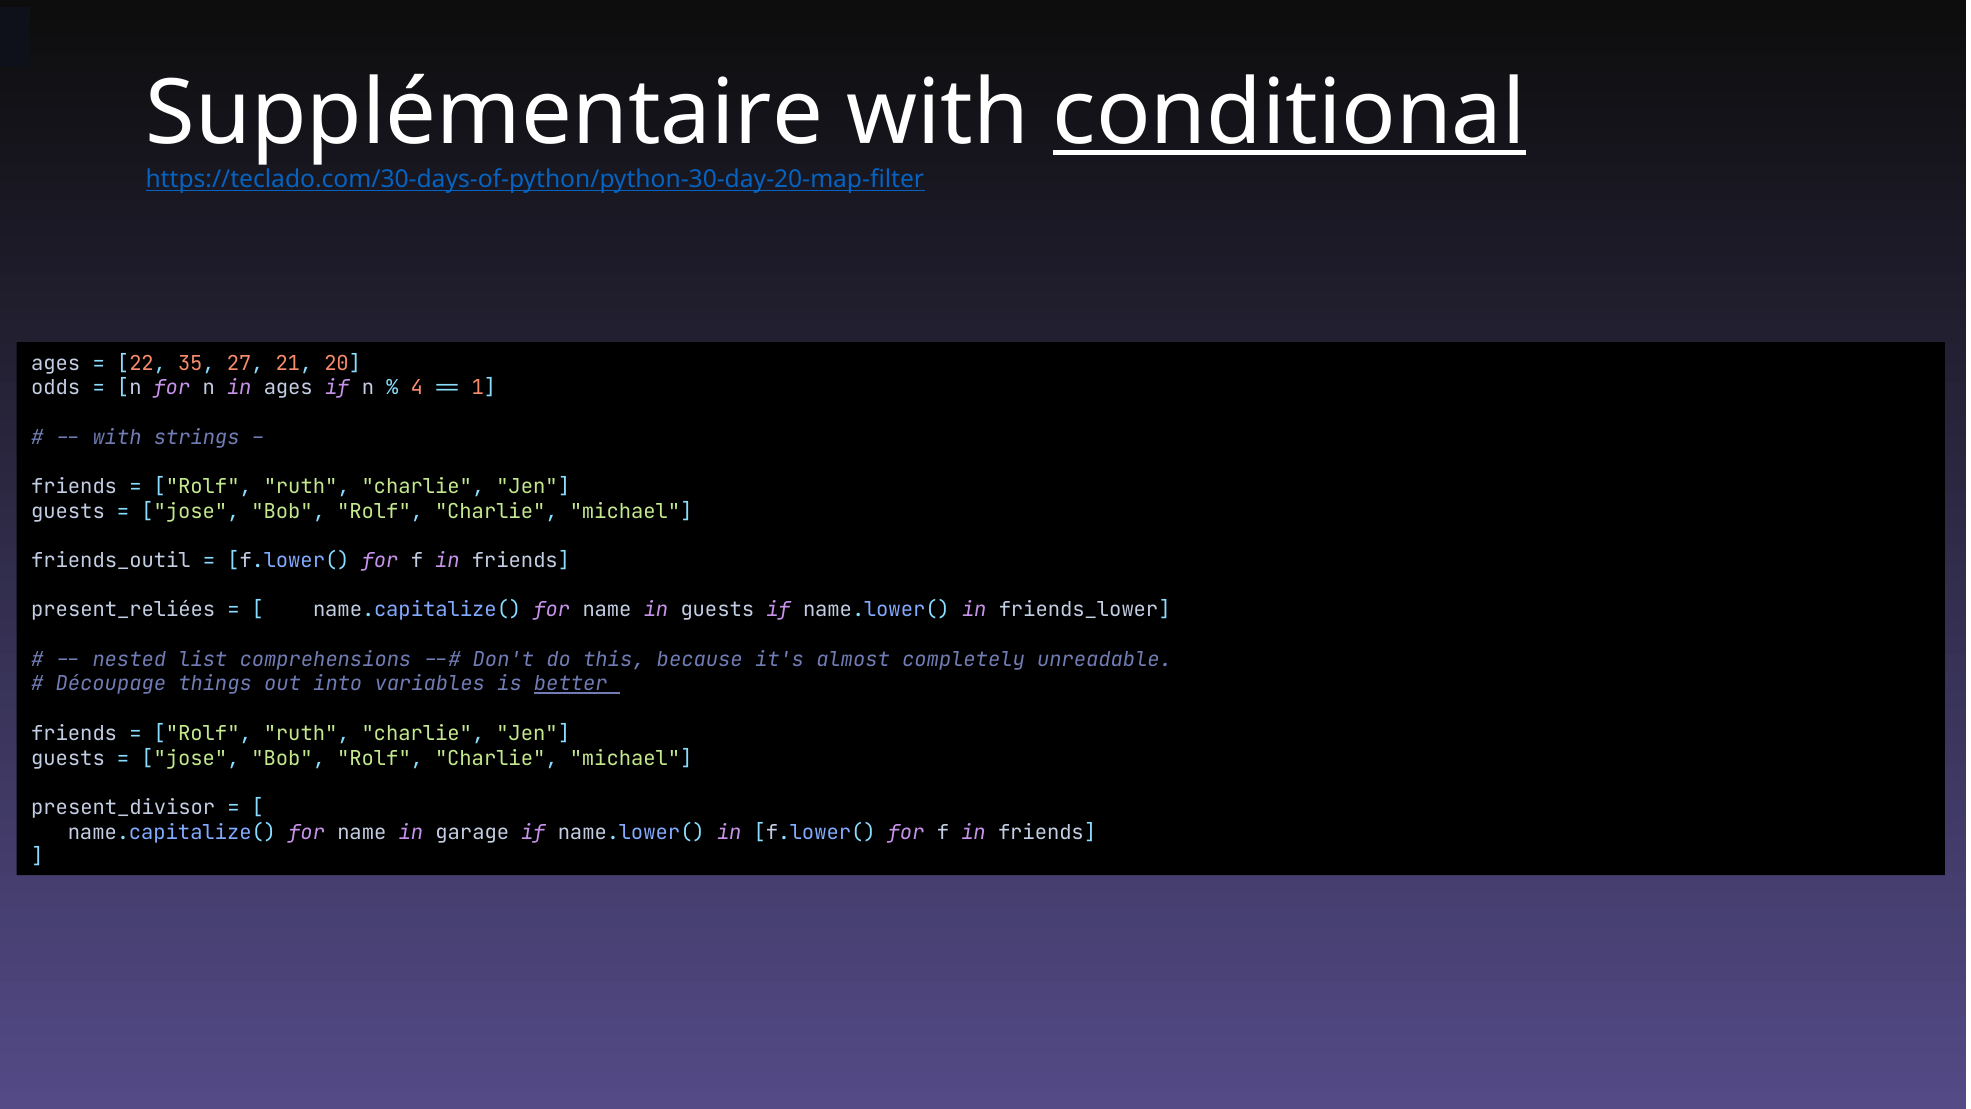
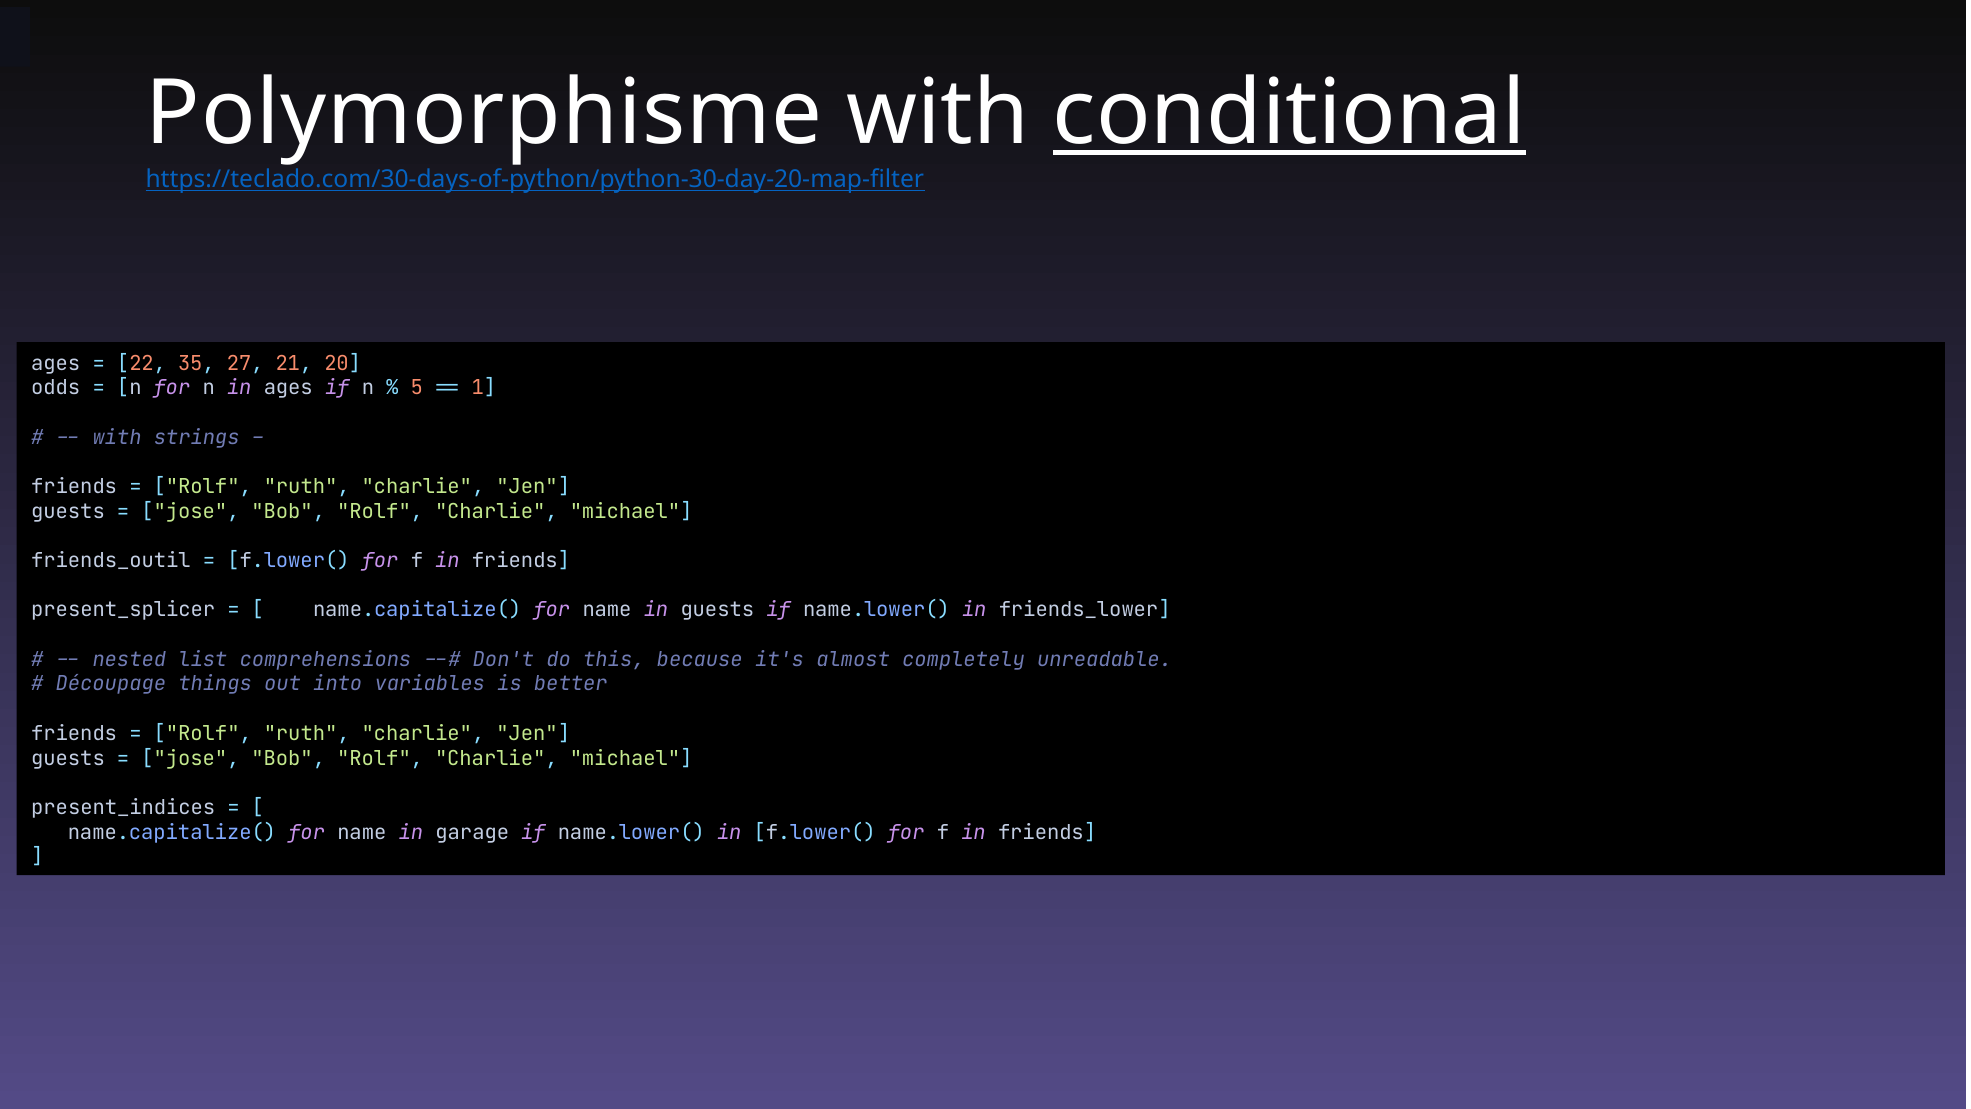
Supplémentaire: Supplémentaire -> Polymorphisme
4: 4 -> 5
present_reliées: present_reliées -> present_splicer
better underline: present -> none
present_divisor: present_divisor -> present_indices
